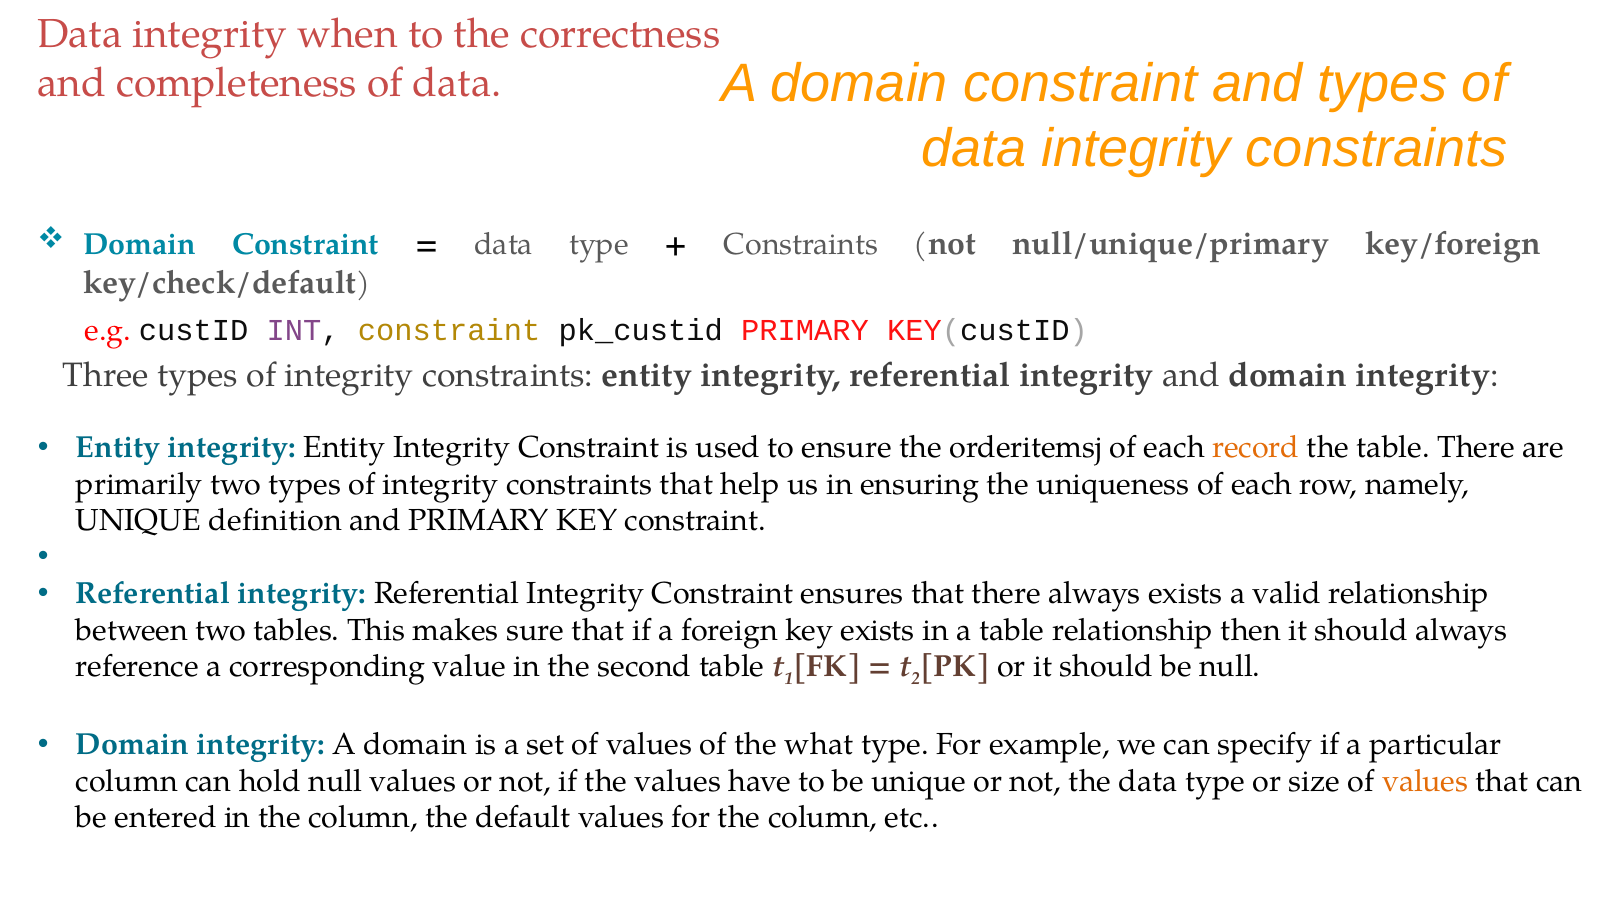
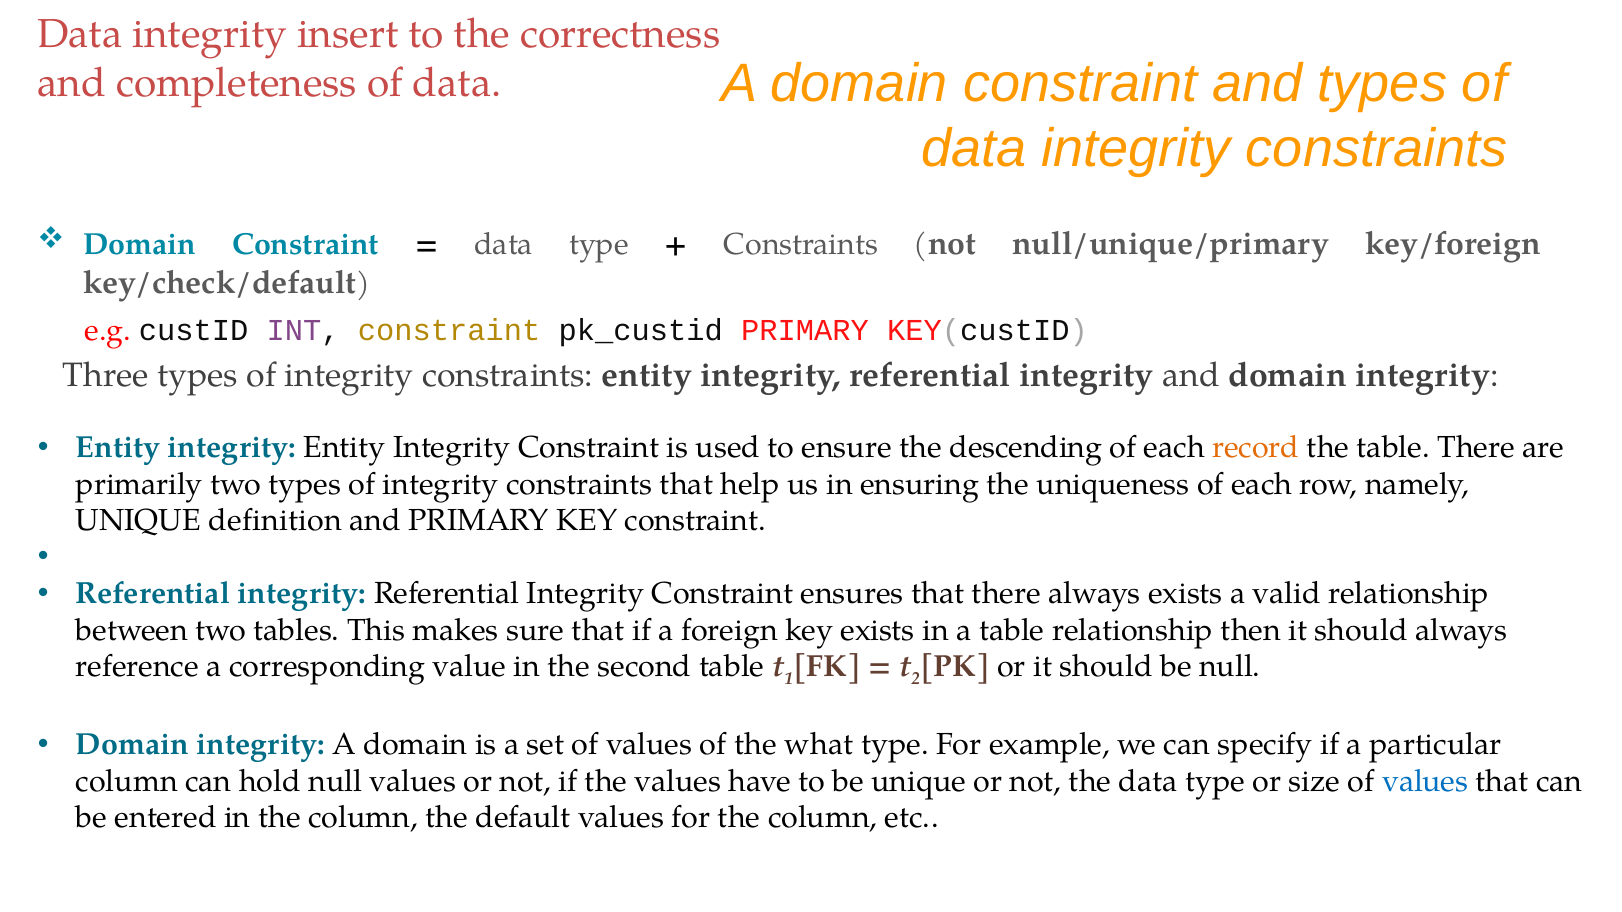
when: when -> insert
orderitemsj: orderitemsj -> descending
values at (1425, 781) colour: orange -> blue
